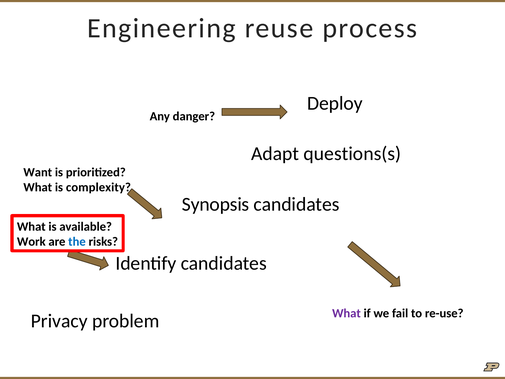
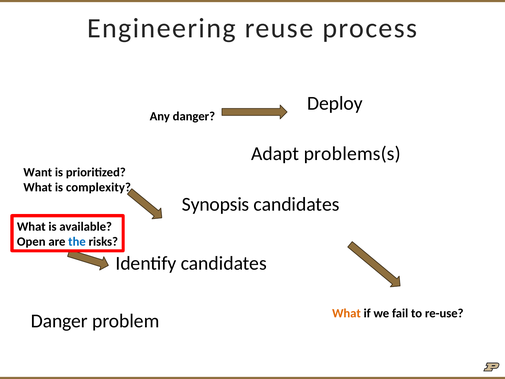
questions(s: questions(s -> problems(s
Work: Work -> Open
What at (346, 313) colour: purple -> orange
Privacy at (59, 321): Privacy -> Danger
